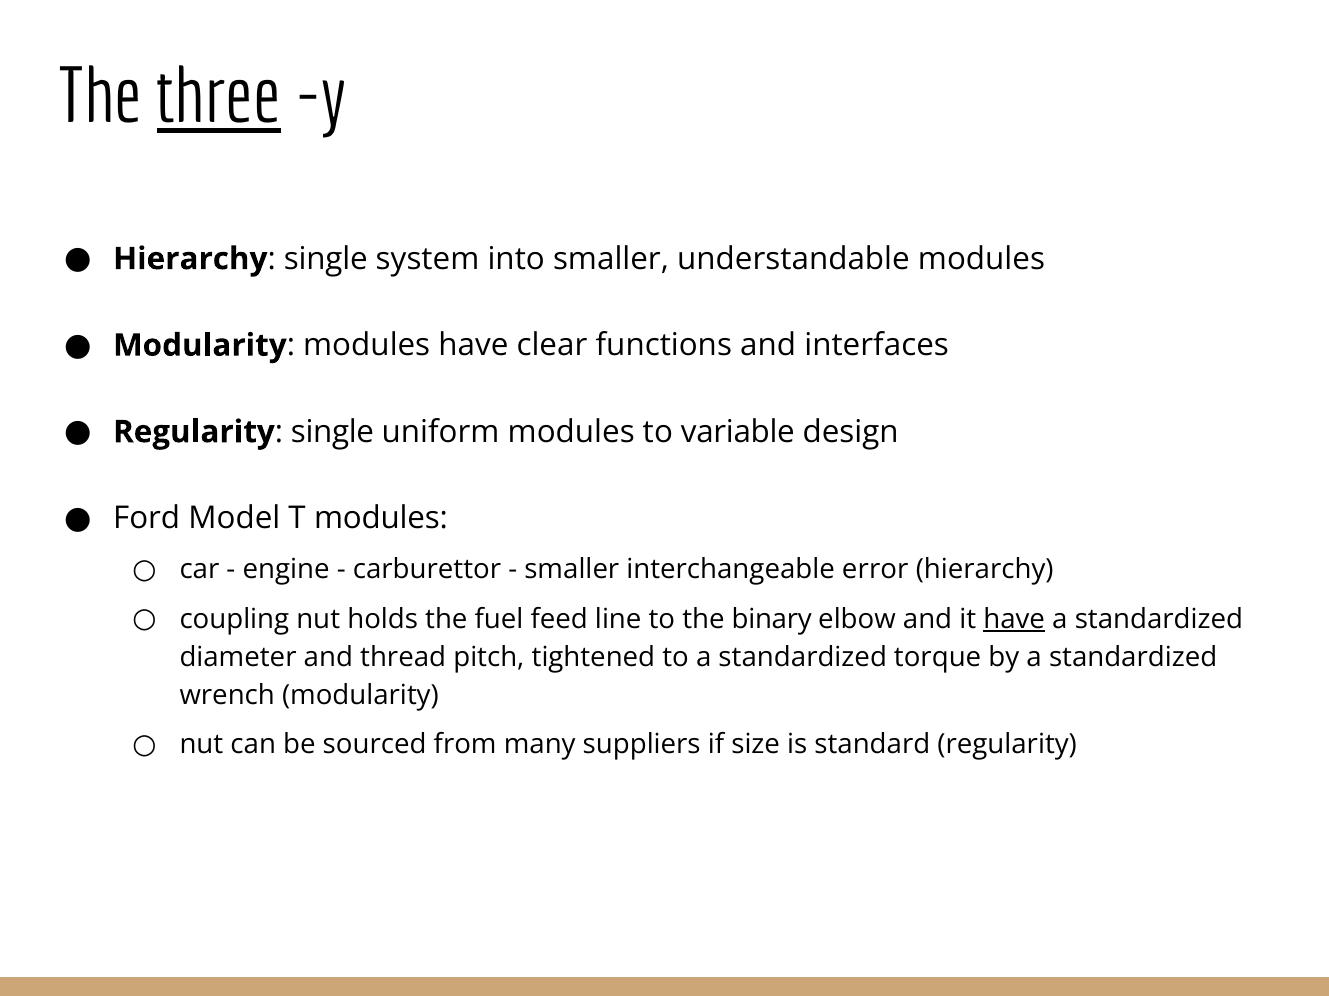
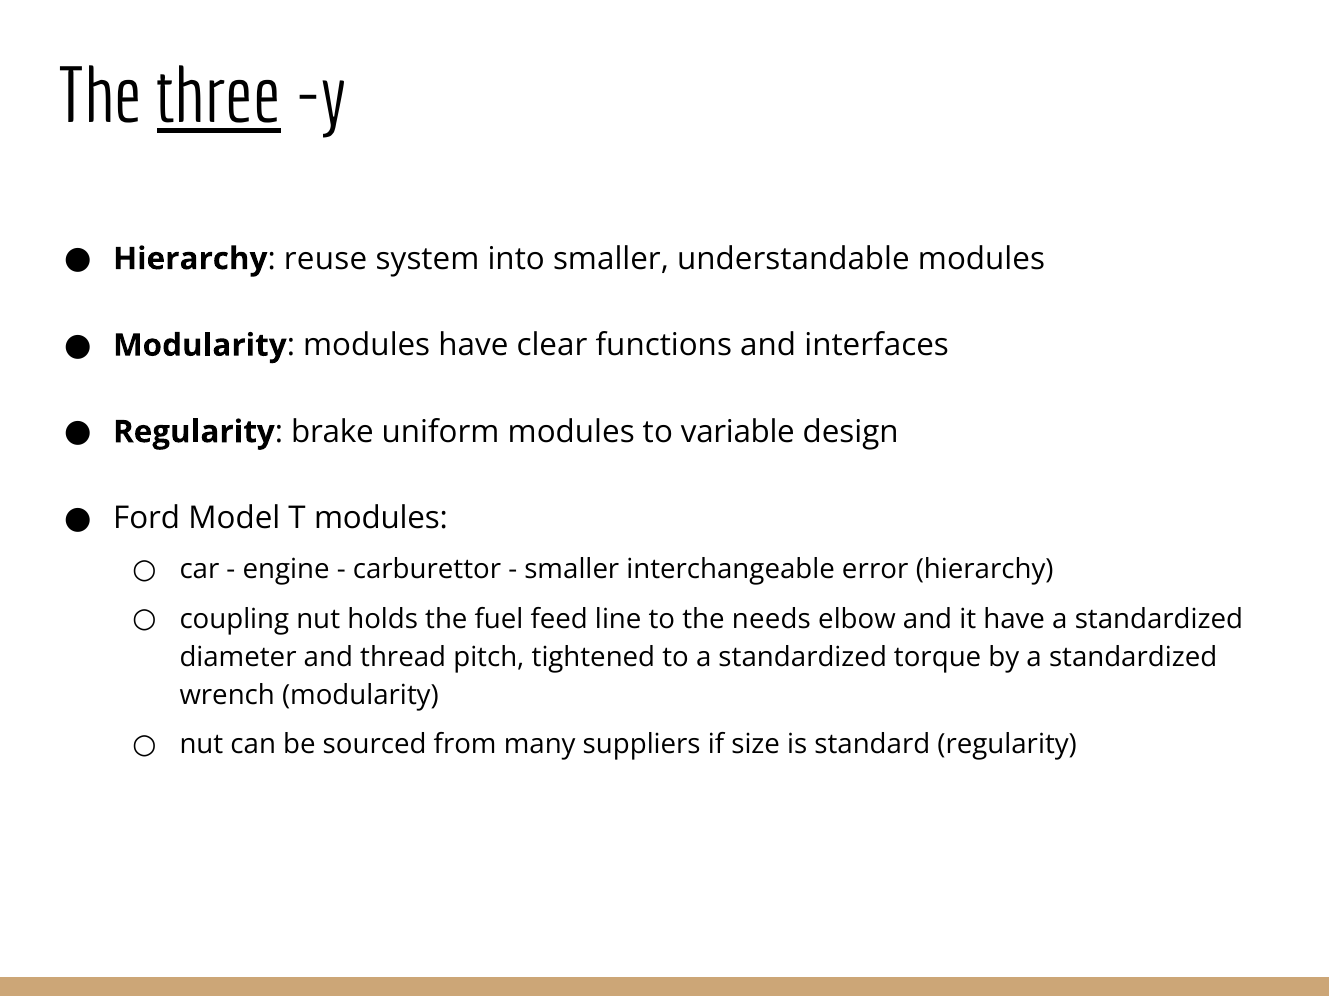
Hierarchy single: single -> reuse
Regularity single: single -> brake
binary: binary -> needs
have at (1014, 619) underline: present -> none
